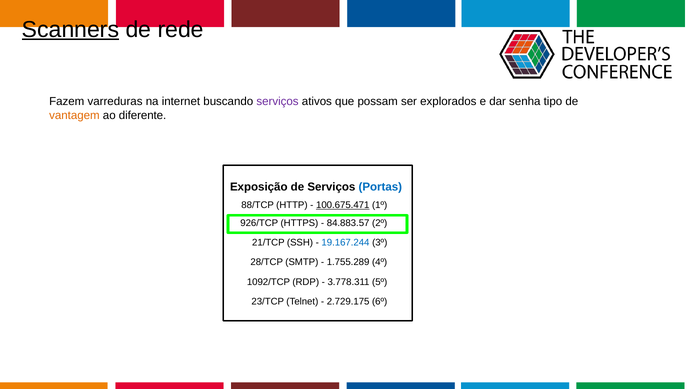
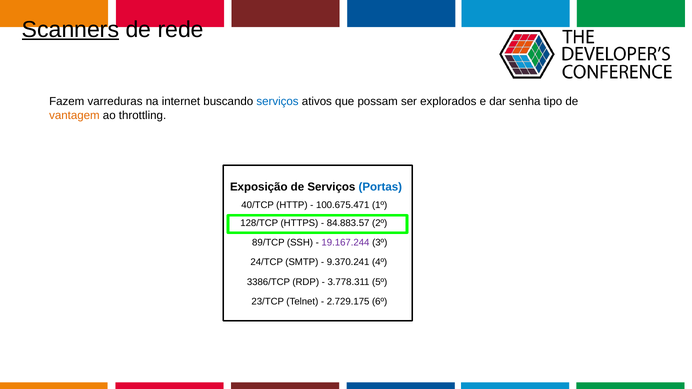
serviços at (277, 102) colour: purple -> blue
diferente: diferente -> throttling
88/TCP: 88/TCP -> 40/TCP
100.675.471 underline: present -> none
926/TCP: 926/TCP -> 128/TCP
21/TCP: 21/TCP -> 89/TCP
19.167.244 colour: blue -> purple
28/TCP: 28/TCP -> 24/TCP
1.755.289: 1.755.289 -> 9.370.241
1092/TCP: 1092/TCP -> 3386/TCP
